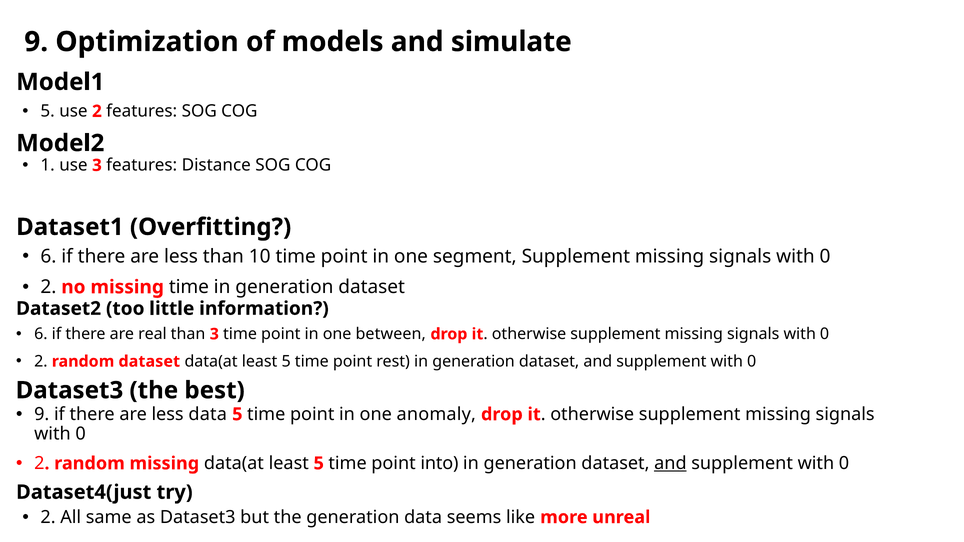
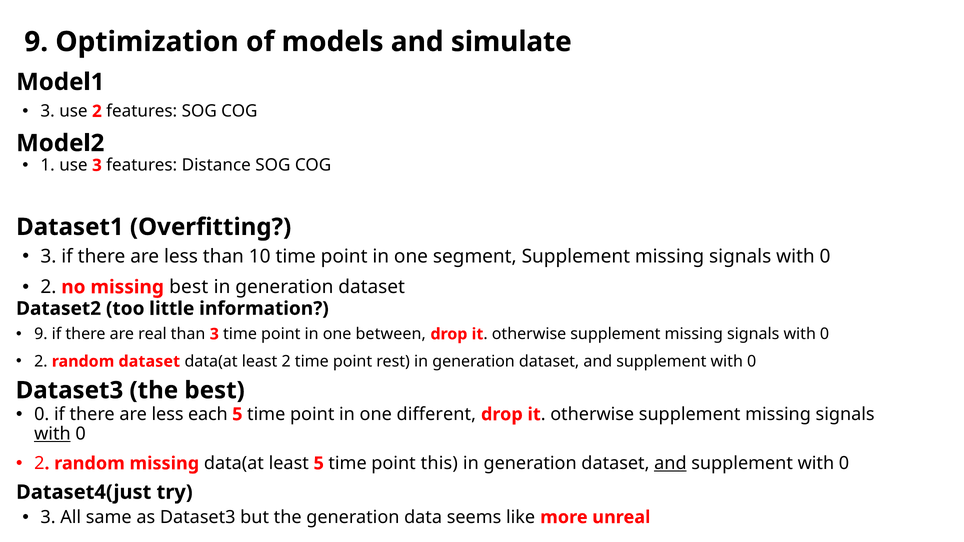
5 at (48, 111): 5 -> 3
6 at (48, 257): 6 -> 3
missing time: time -> best
6 at (41, 334): 6 -> 9
5 at (286, 362): 5 -> 2
9 at (42, 414): 9 -> 0
less data: data -> each
anomaly: anomaly -> different
with at (52, 434) underline: none -> present
into: into -> this
2 at (48, 517): 2 -> 3
